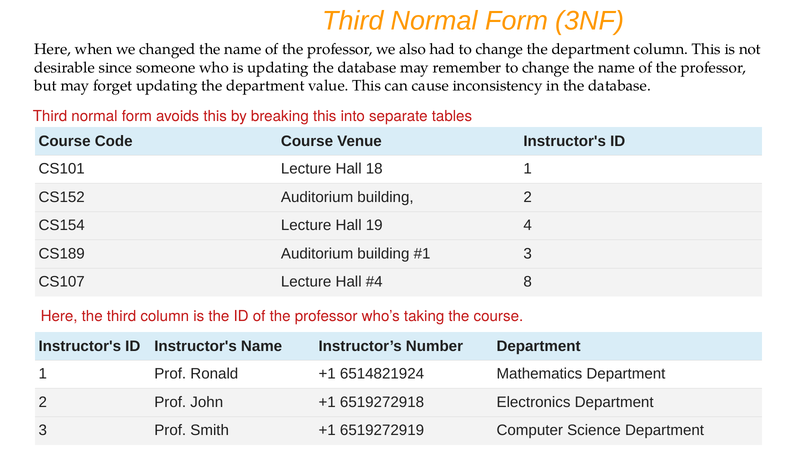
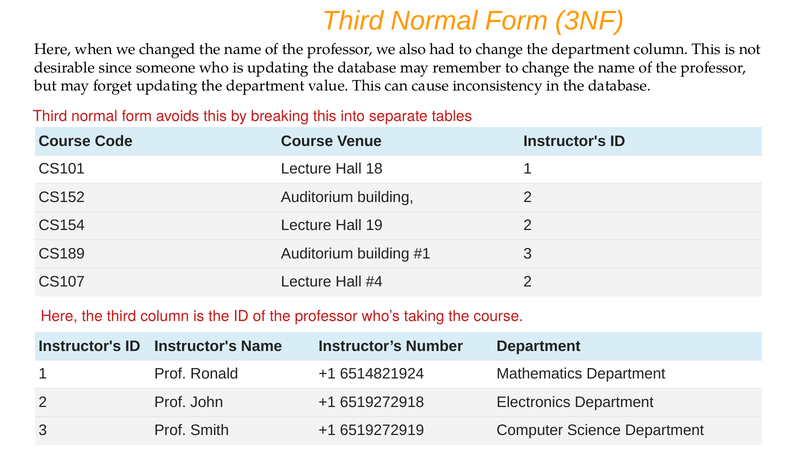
19 4: 4 -> 2
8 at (528, 282): 8 -> 2
